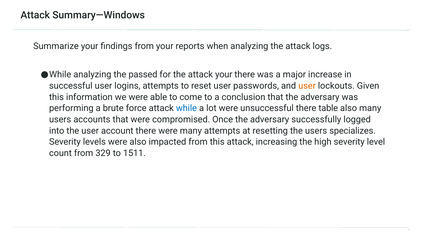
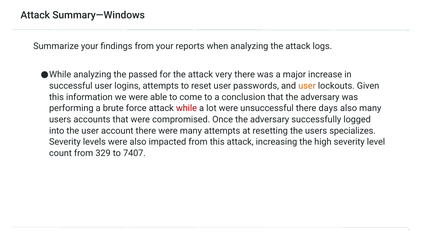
attack your: your -> very
while at (186, 108) colour: blue -> red
table: table -> days
1511: 1511 -> 7407
